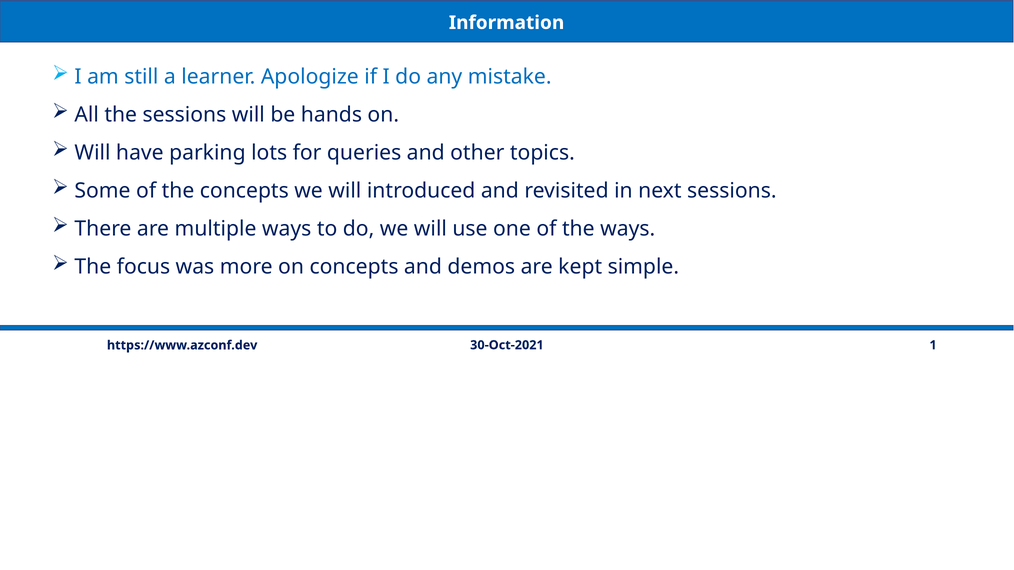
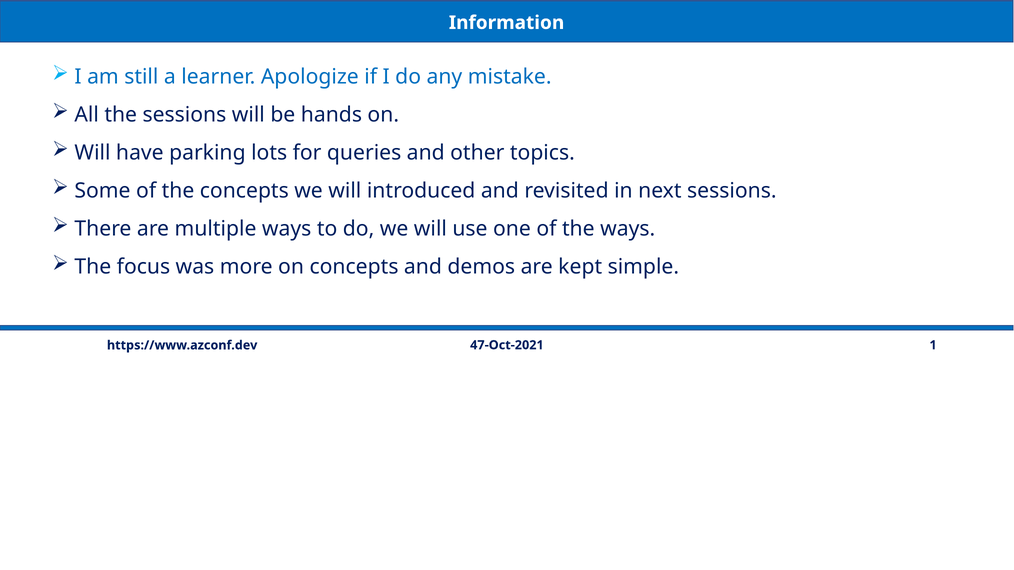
30-Oct-2021: 30-Oct-2021 -> 47-Oct-2021
